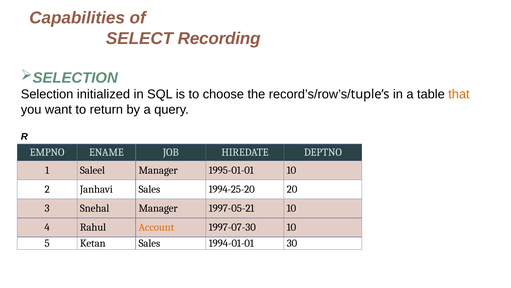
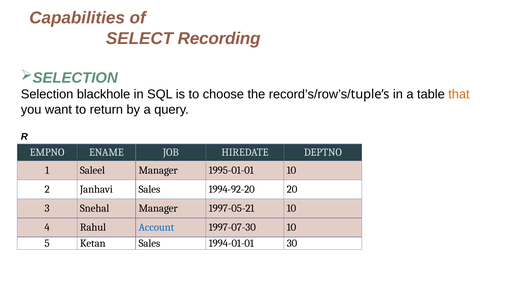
initialized: initialized -> blackhole
1994-25-20: 1994-25-20 -> 1994-92-20
Account colour: orange -> blue
